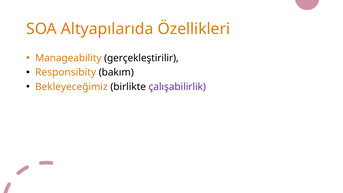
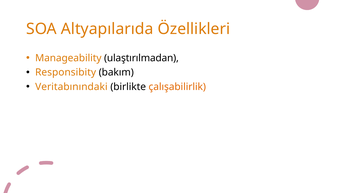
gerçekleştirilir: gerçekleştirilir -> ulaştırılmadan
Bekleyeceğimiz: Bekleyeceğimiz -> Veritabınındaki
çalışabilirlik colour: purple -> orange
